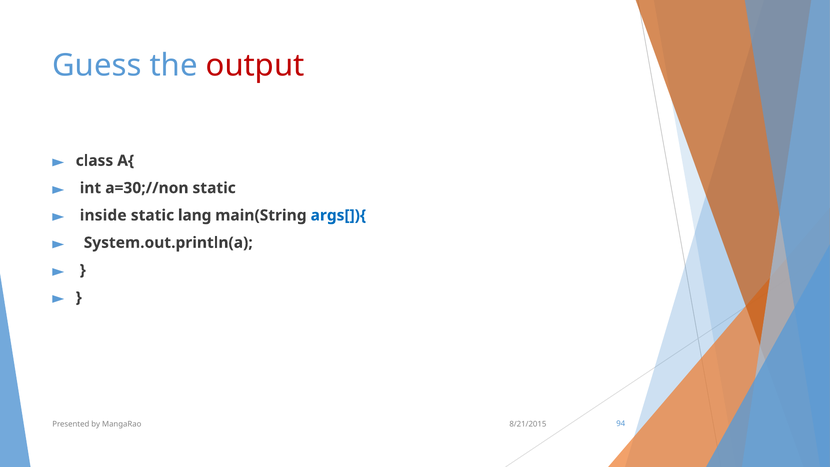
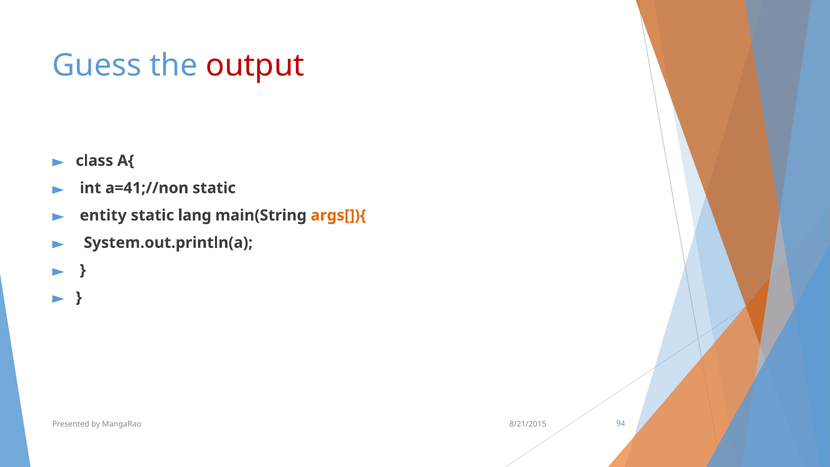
a=30;//non: a=30;//non -> a=41;//non
inside: inside -> entity
args[]){ colour: blue -> orange
